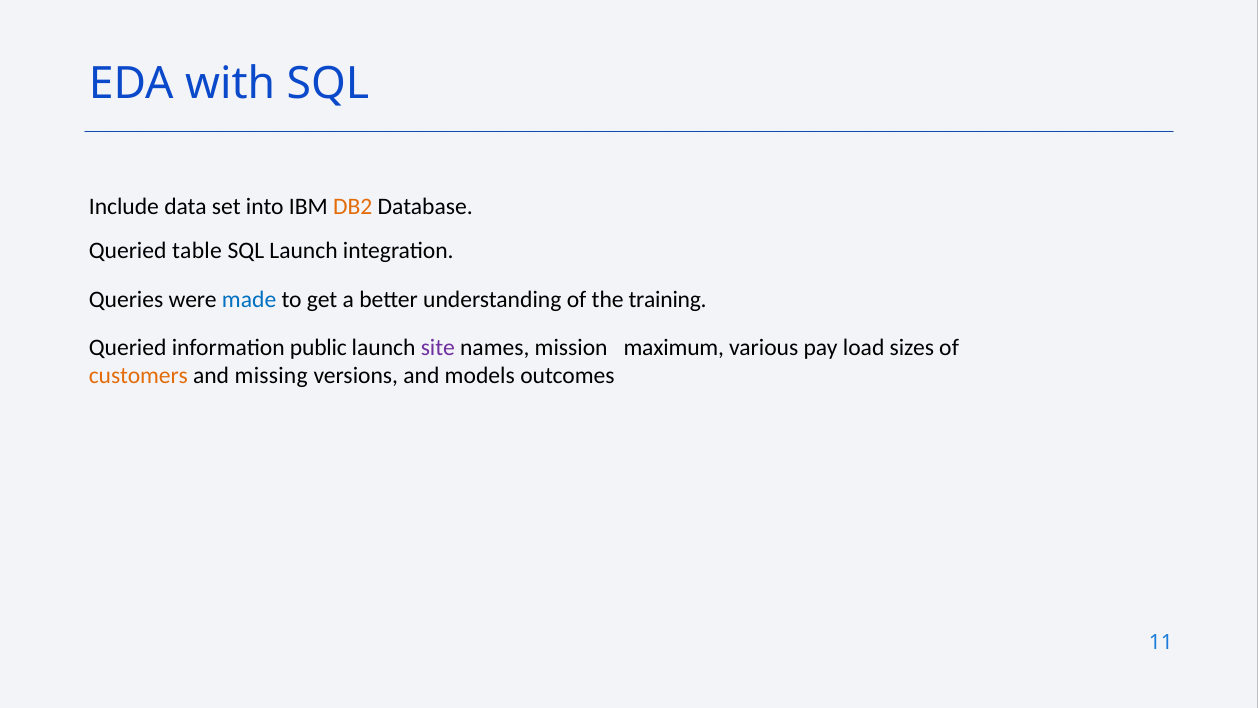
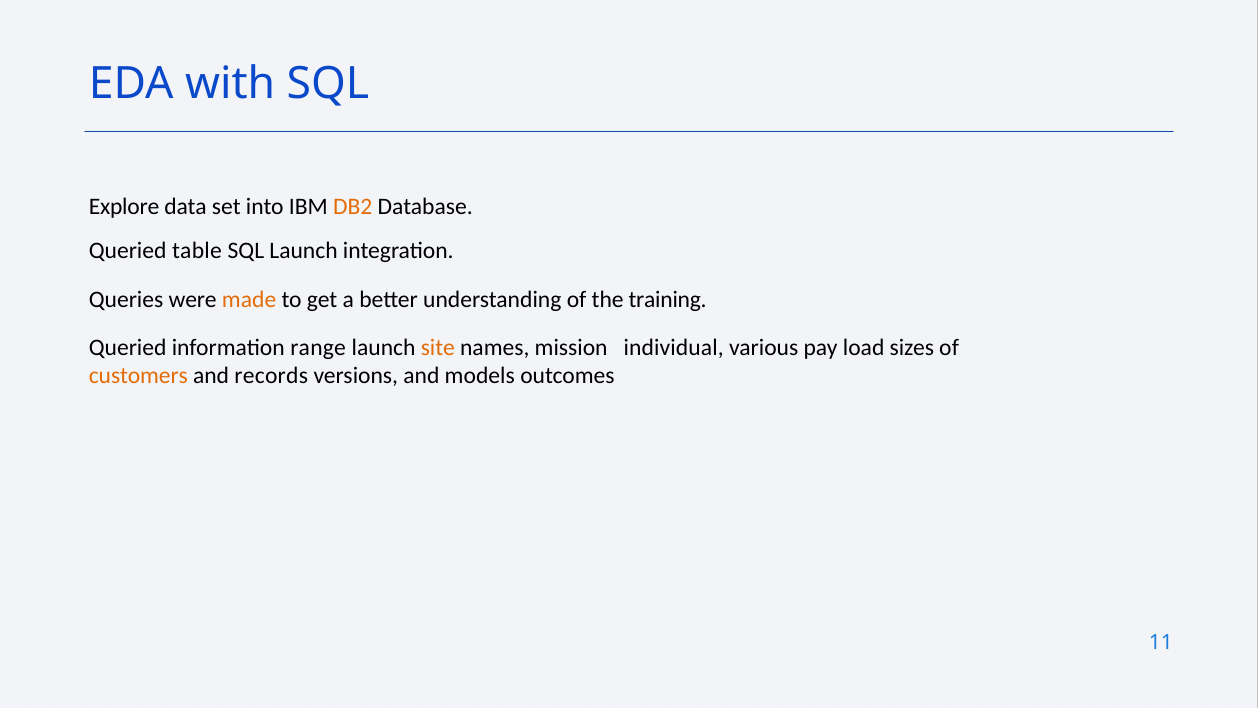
Include: Include -> Explore
made colour: blue -> orange
public: public -> range
site colour: purple -> orange
maximum: maximum -> individual
missing: missing -> records
